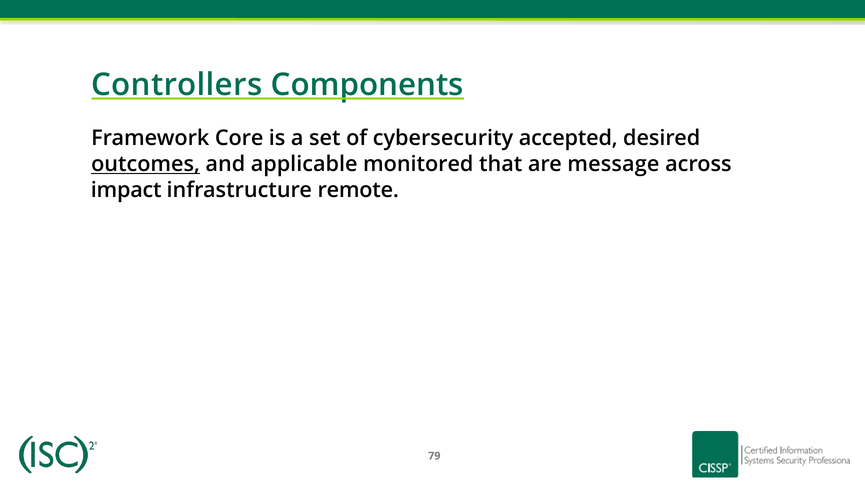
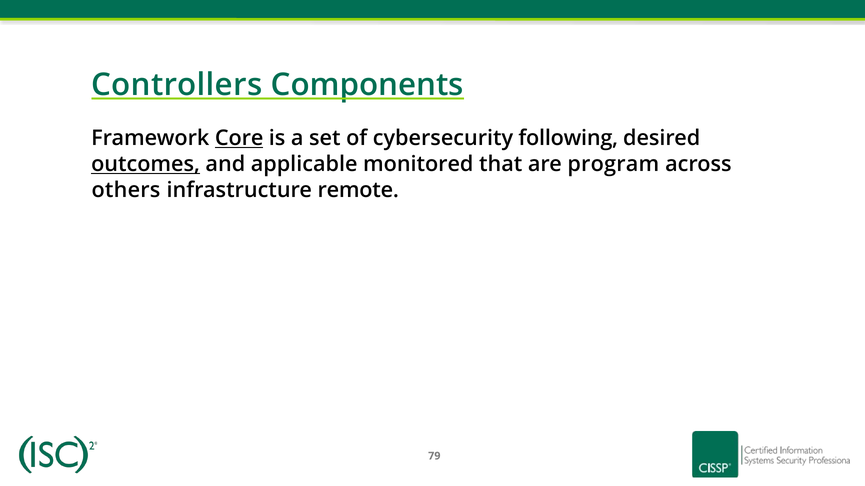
Core underline: none -> present
accepted: accepted -> following
message: message -> program
impact: impact -> others
